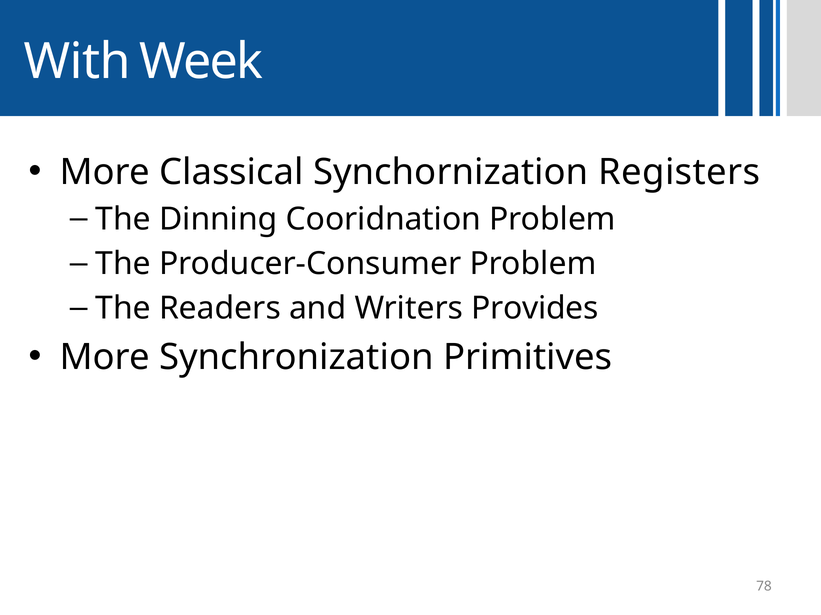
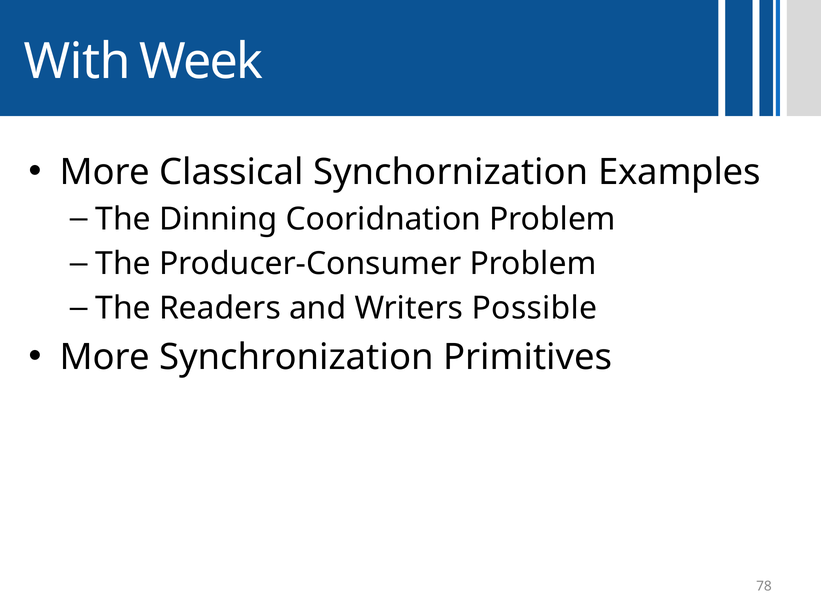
Registers: Registers -> Examples
Provides: Provides -> Possible
